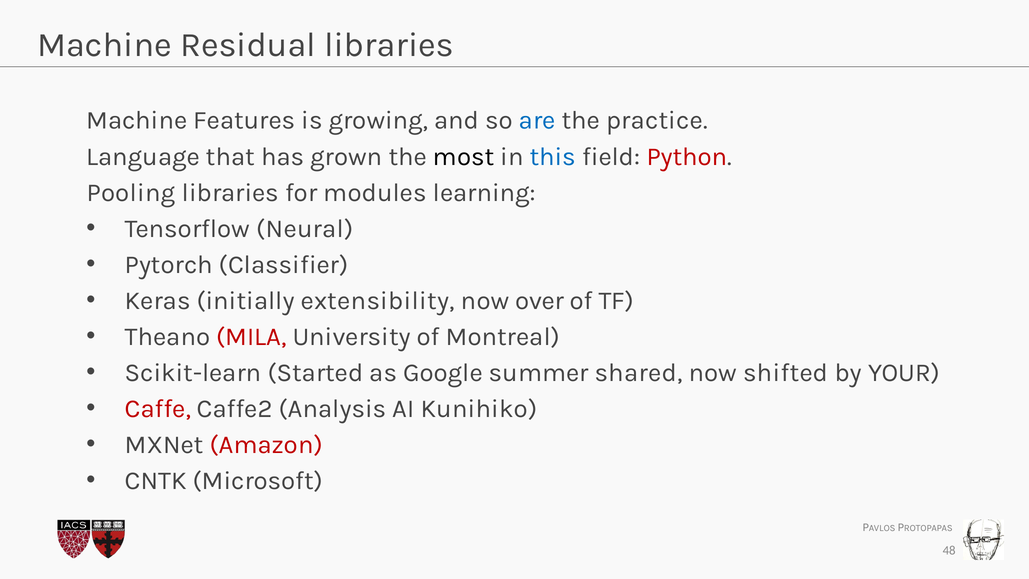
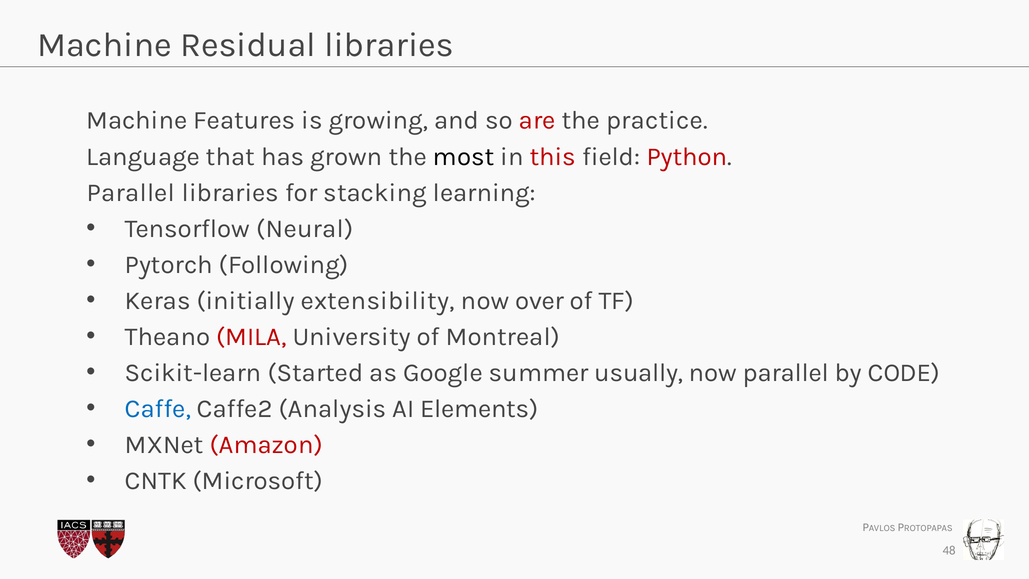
are colour: blue -> red
this colour: blue -> red
Pooling at (131, 192): Pooling -> Parallel
modules: modules -> stacking
Classifier: Classifier -> Following
shared: shared -> usually
now shifted: shifted -> parallel
YOUR: YOUR -> CODE
Caffe colour: red -> blue
Kunihiko: Kunihiko -> Elements
